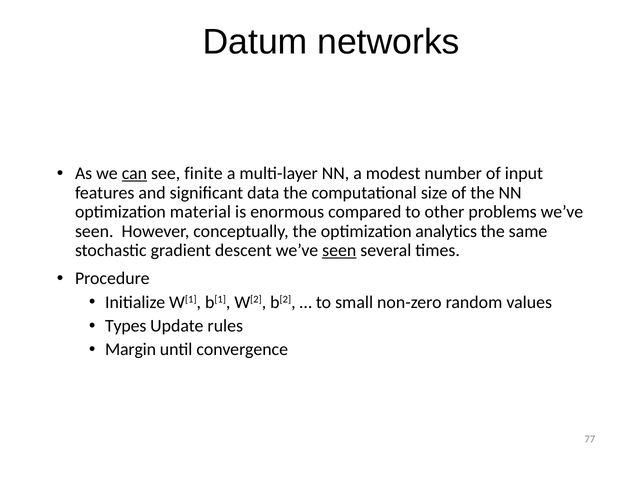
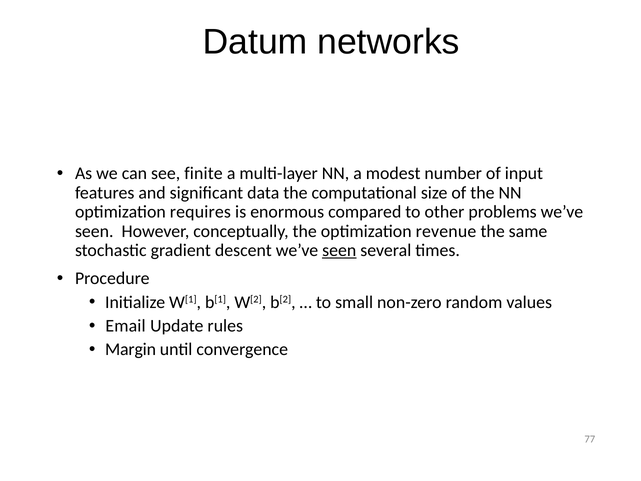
can underline: present -> none
material: material -> requires
analytics: analytics -> revenue
Types: Types -> Email
